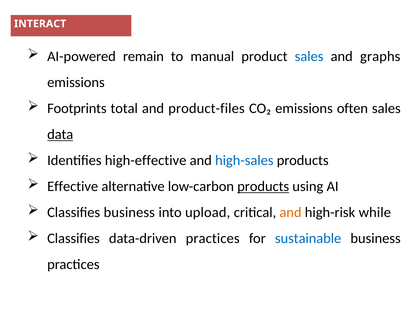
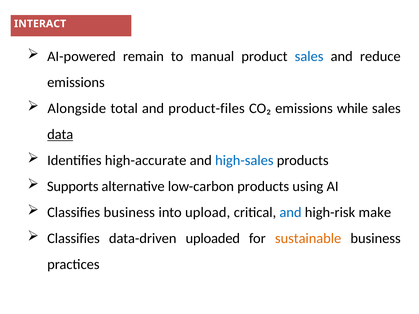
graphs: graphs -> reduce
Footprints: Footprints -> Alongside
often: often -> while
high-effective: high-effective -> high-accurate
Effective: Effective -> Supports
products at (263, 187) underline: present -> none
and at (291, 213) colour: orange -> blue
while: while -> make
data-driven practices: practices -> uploaded
sustainable colour: blue -> orange
